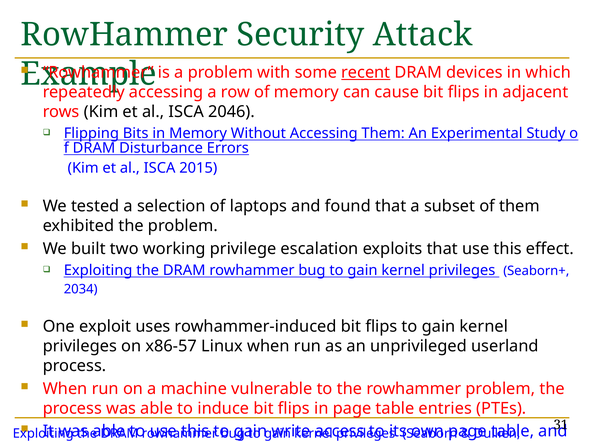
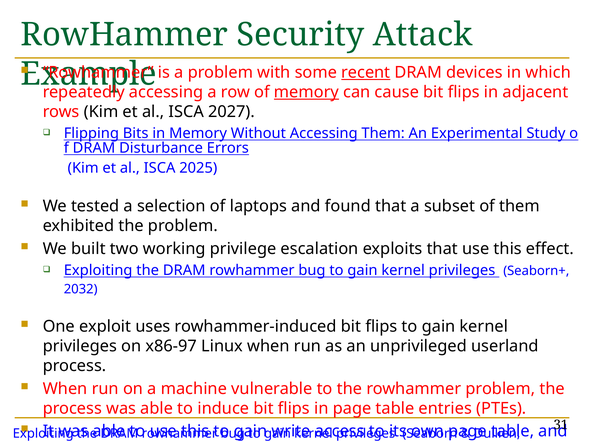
memory at (306, 92) underline: none -> present
2046: 2046 -> 2027
ISCA 2015: 2015 -> 2025
2034: 2034 -> 2032
x86-57: x86-57 -> x86-97
